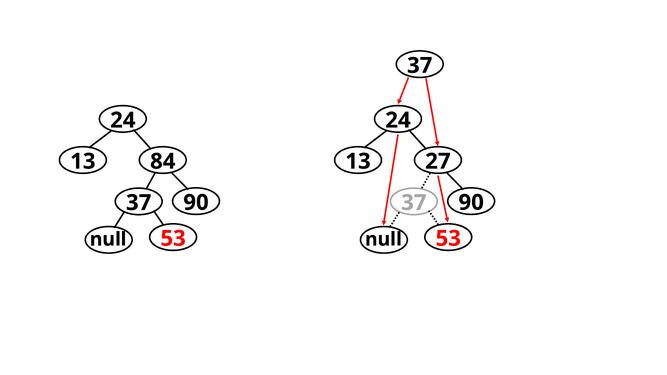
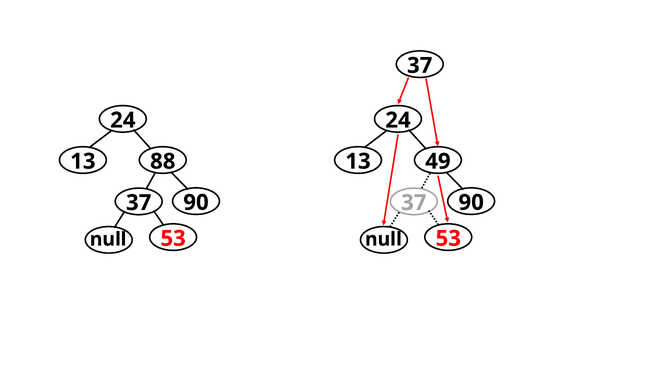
84: 84 -> 88
27: 27 -> 49
